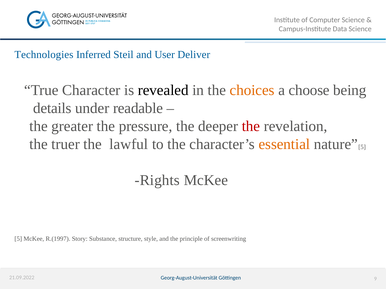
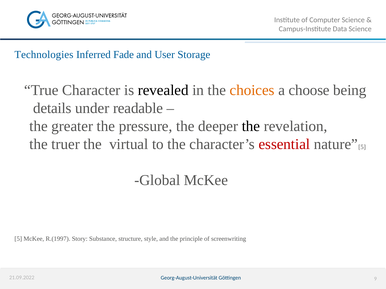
Steil: Steil -> Fade
Deliver: Deliver -> Storage
the at (251, 126) colour: red -> black
lawful: lawful -> virtual
essential colour: orange -> red
Rights: Rights -> Global
